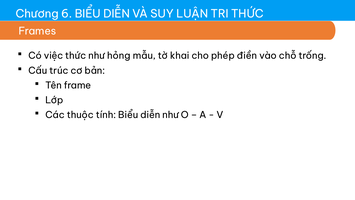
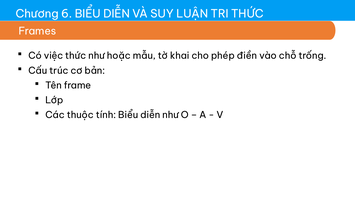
hỏng: hỏng -> hoặc
